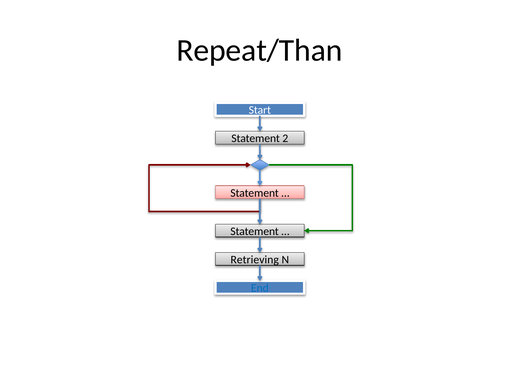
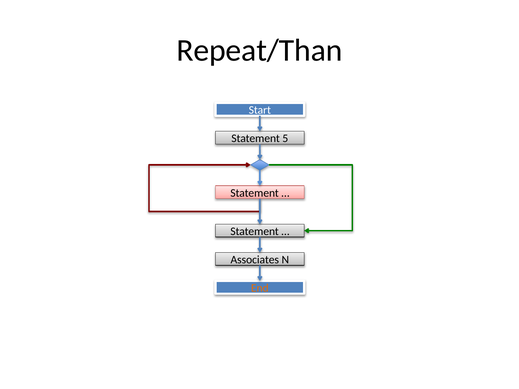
2: 2 -> 5
Retrieving: Retrieving -> Associates
End colour: blue -> orange
